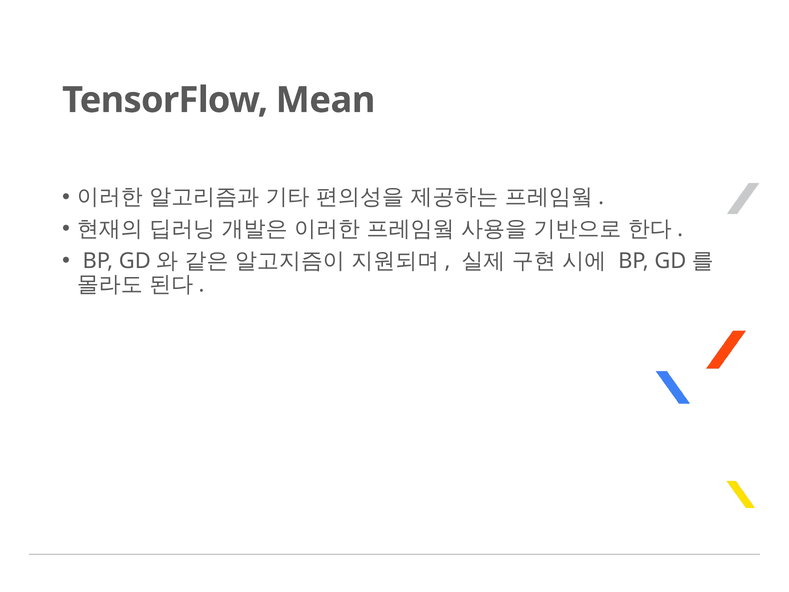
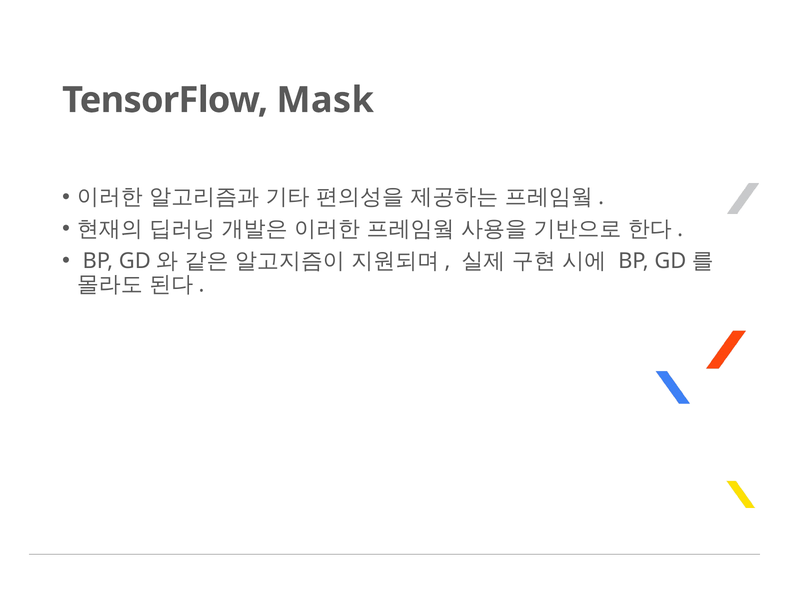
Mean: Mean -> Mask
